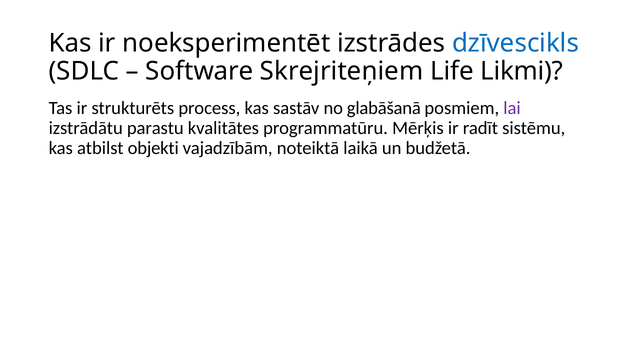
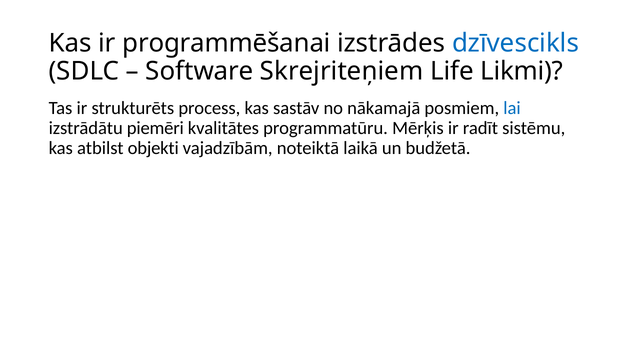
noeksperimentēt: noeksperimentēt -> programmēšanai
glabāšanā: glabāšanā -> nākamajā
lai colour: purple -> blue
parastu: parastu -> piemēri
